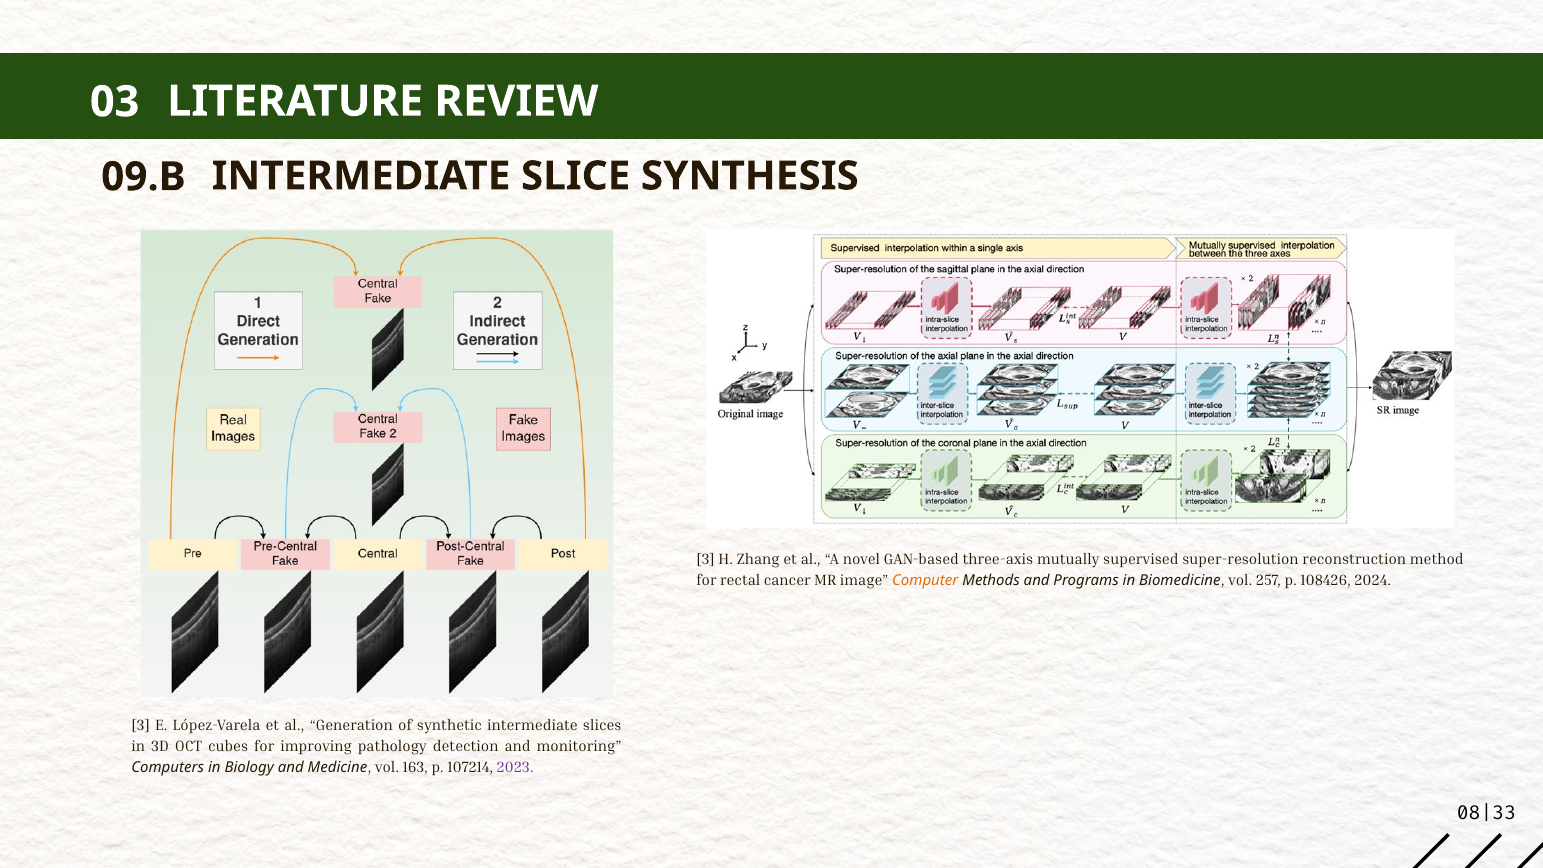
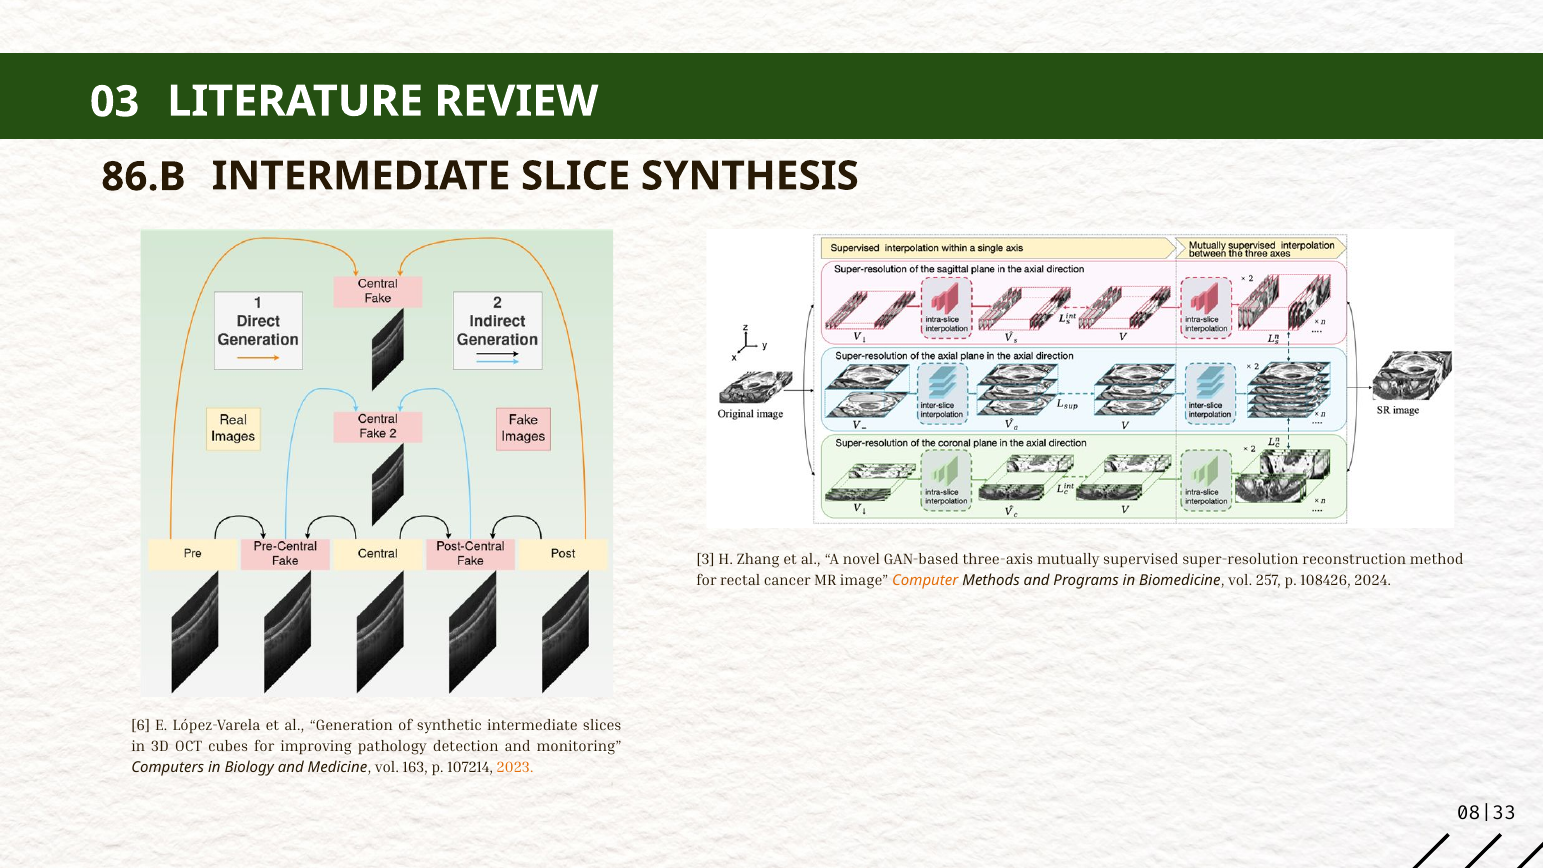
09.B: 09.B -> 86.B
3 at (141, 725): 3 -> 6
2023 colour: purple -> orange
